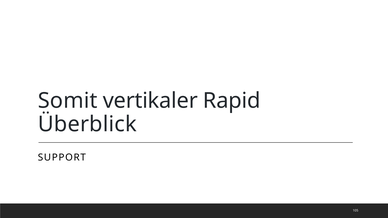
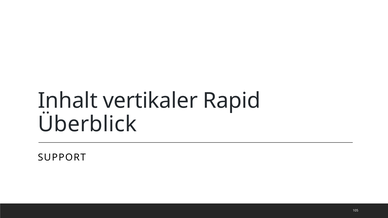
Somit: Somit -> Inhalt
